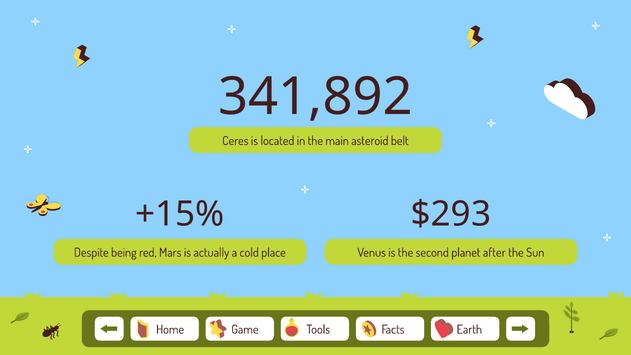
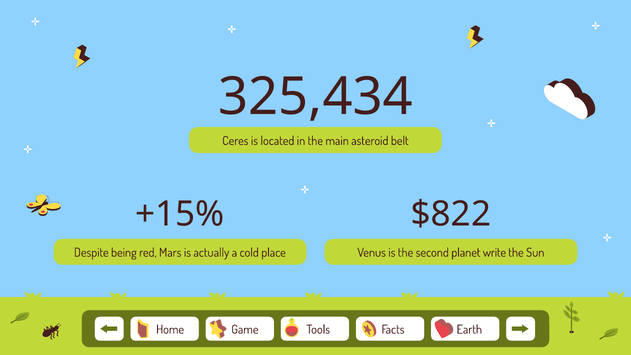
341,892: 341,892 -> 325,434
$293: $293 -> $822
after: after -> write
